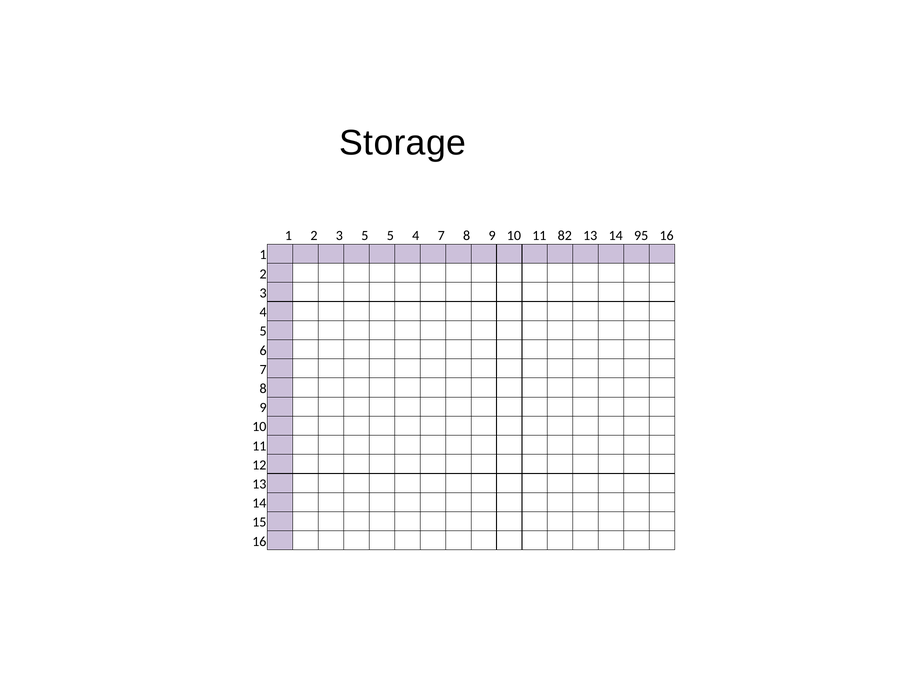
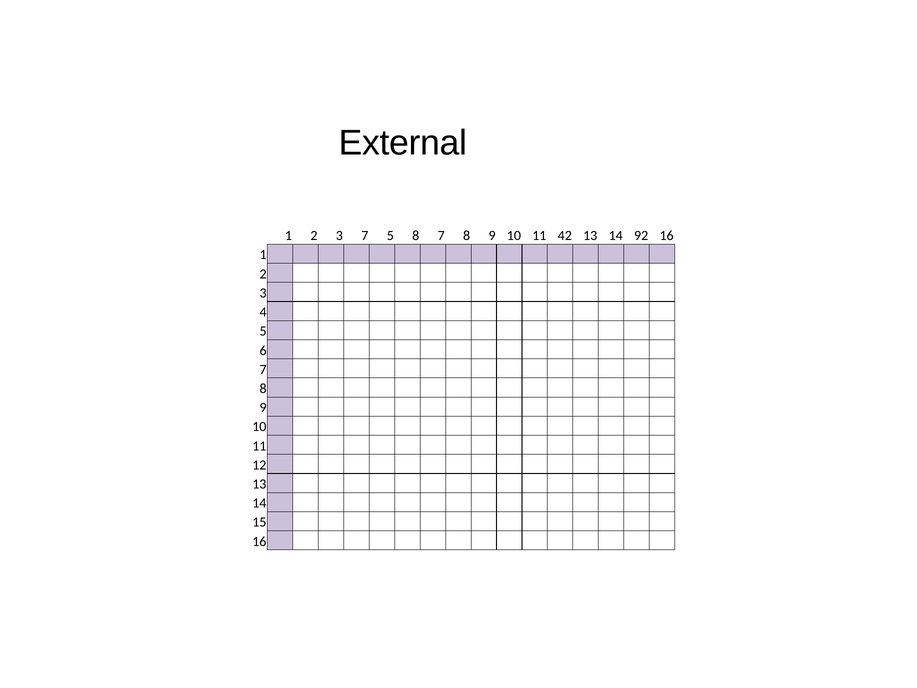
Storage: Storage -> External
3 5: 5 -> 7
5 4: 4 -> 8
82: 82 -> 42
95: 95 -> 92
